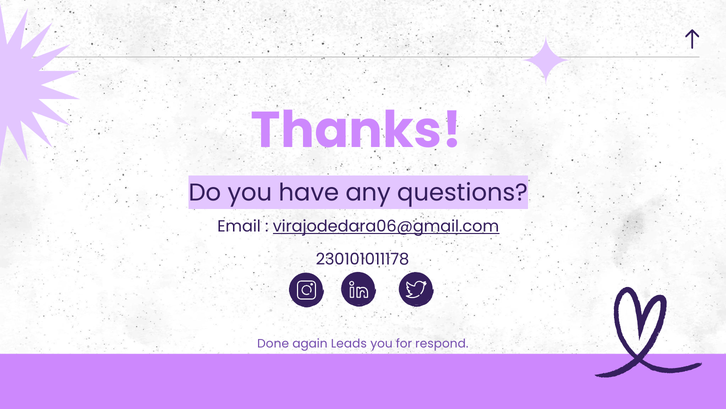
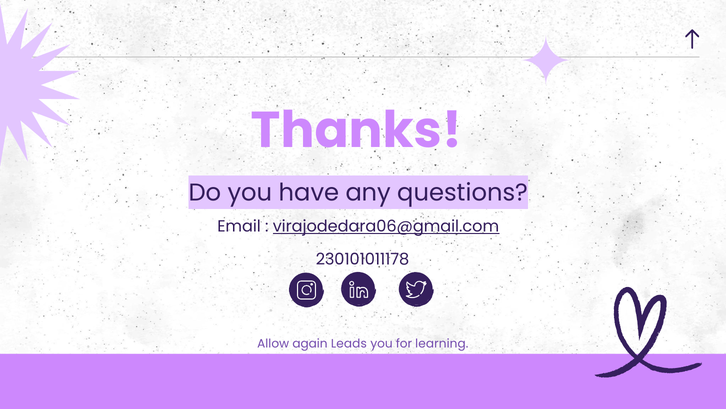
Done: Done -> Allow
respond: respond -> learning
